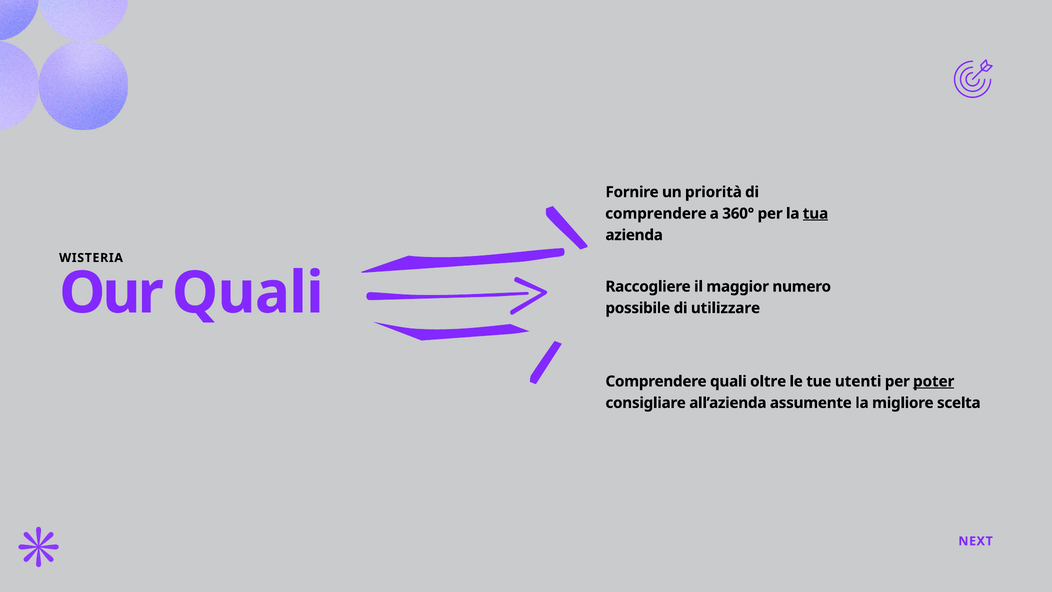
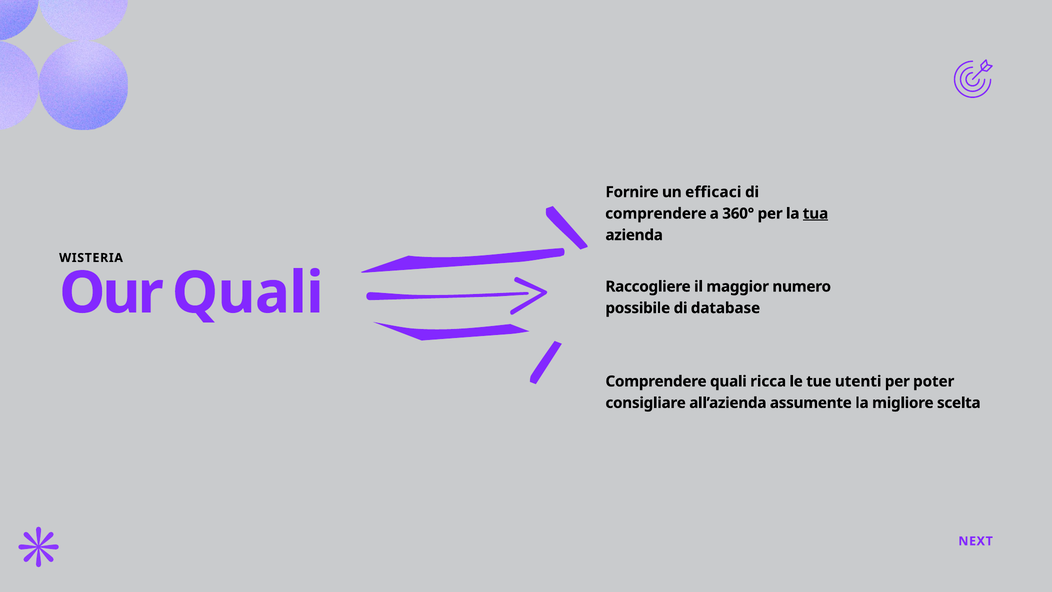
priorità: priorità -> efficaci
utilizzare: utilizzare -> database
oltre: oltre -> ricca
poter underline: present -> none
